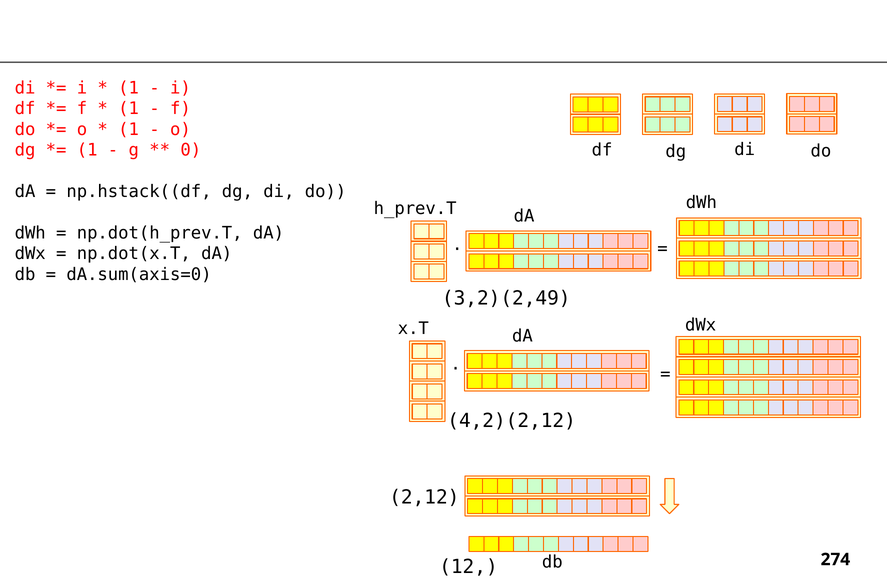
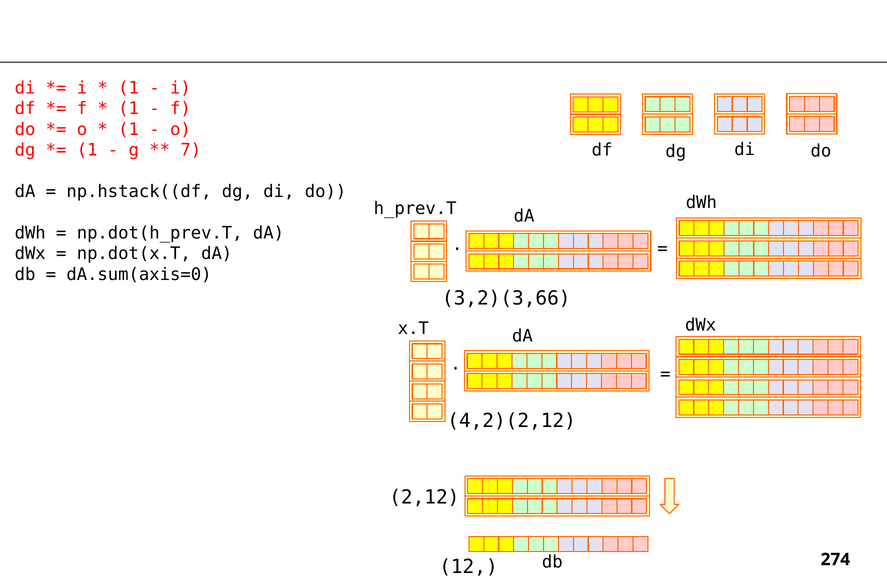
0: 0 -> 7
3,2)(2,49: 3,2)(2,49 -> 3,2)(3,66
